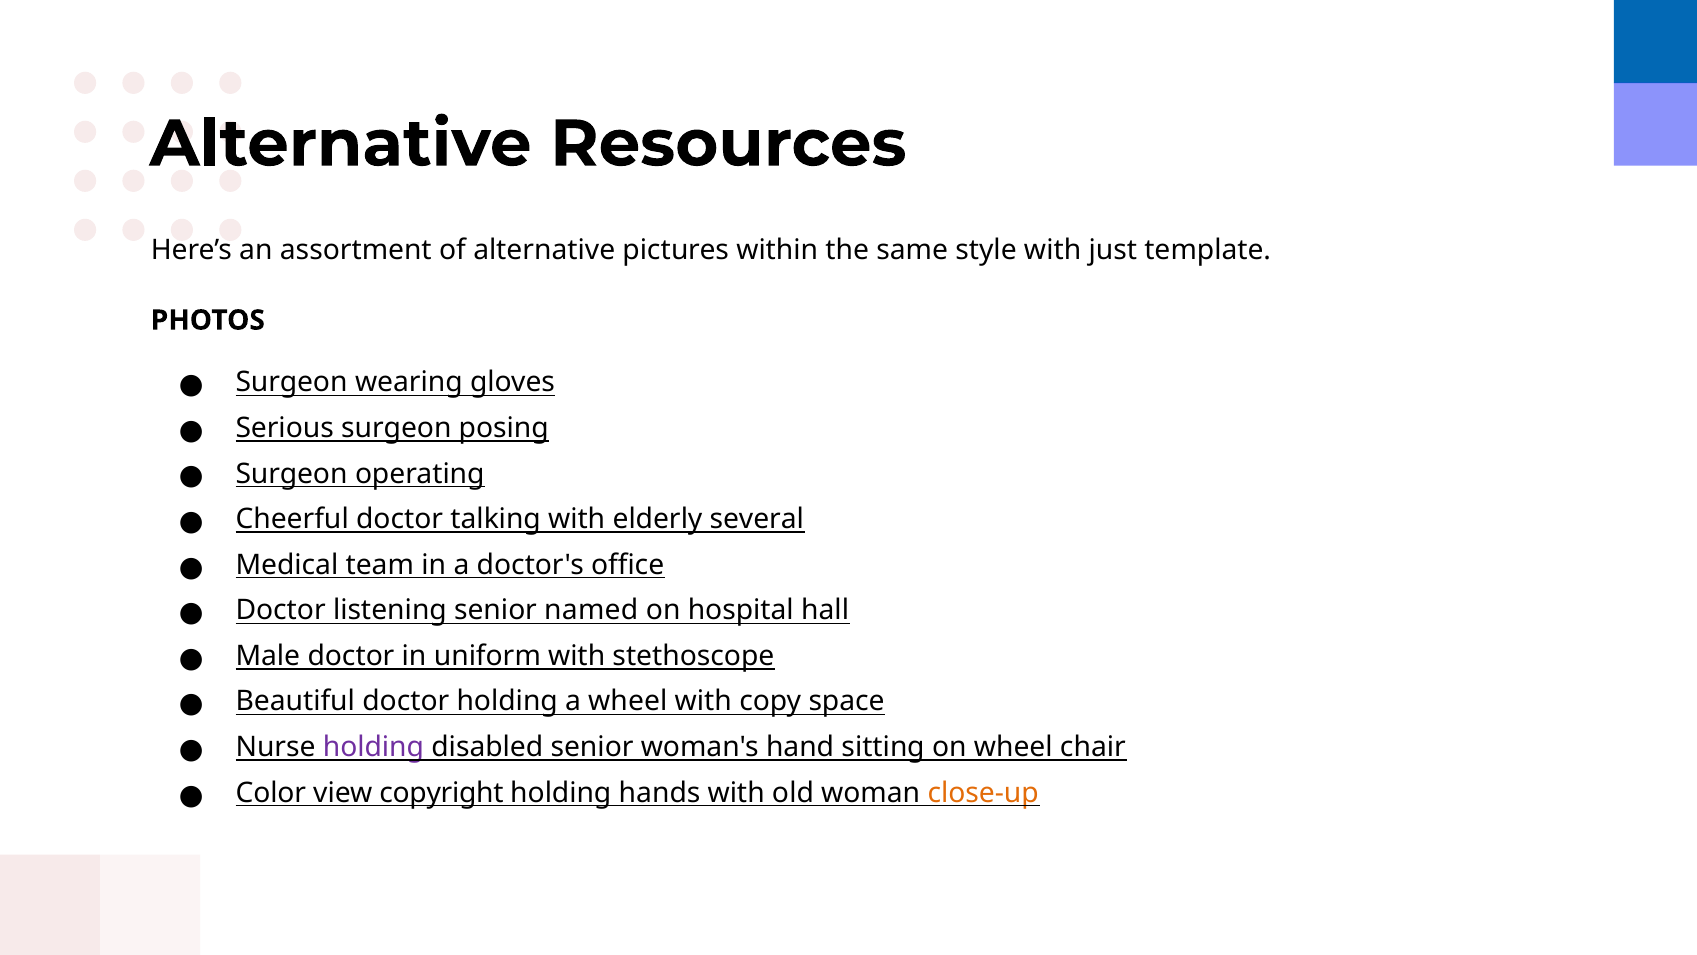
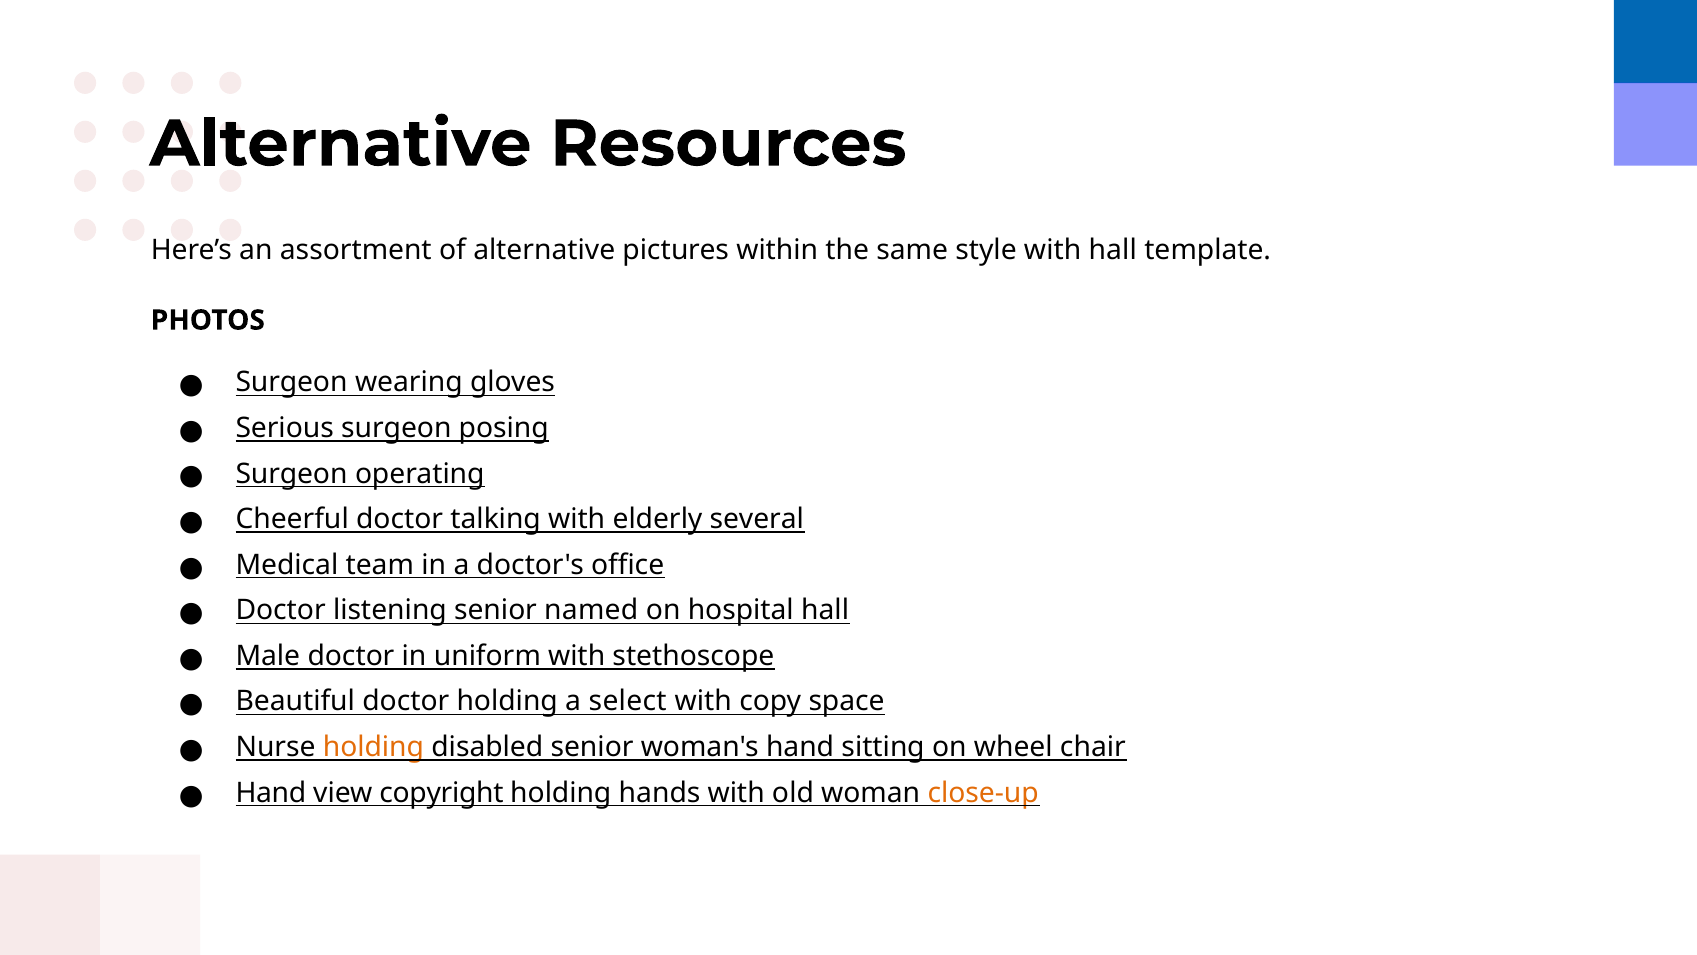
with just: just -> hall
a wheel: wheel -> select
holding at (373, 747) colour: purple -> orange
Color at (271, 792): Color -> Hand
